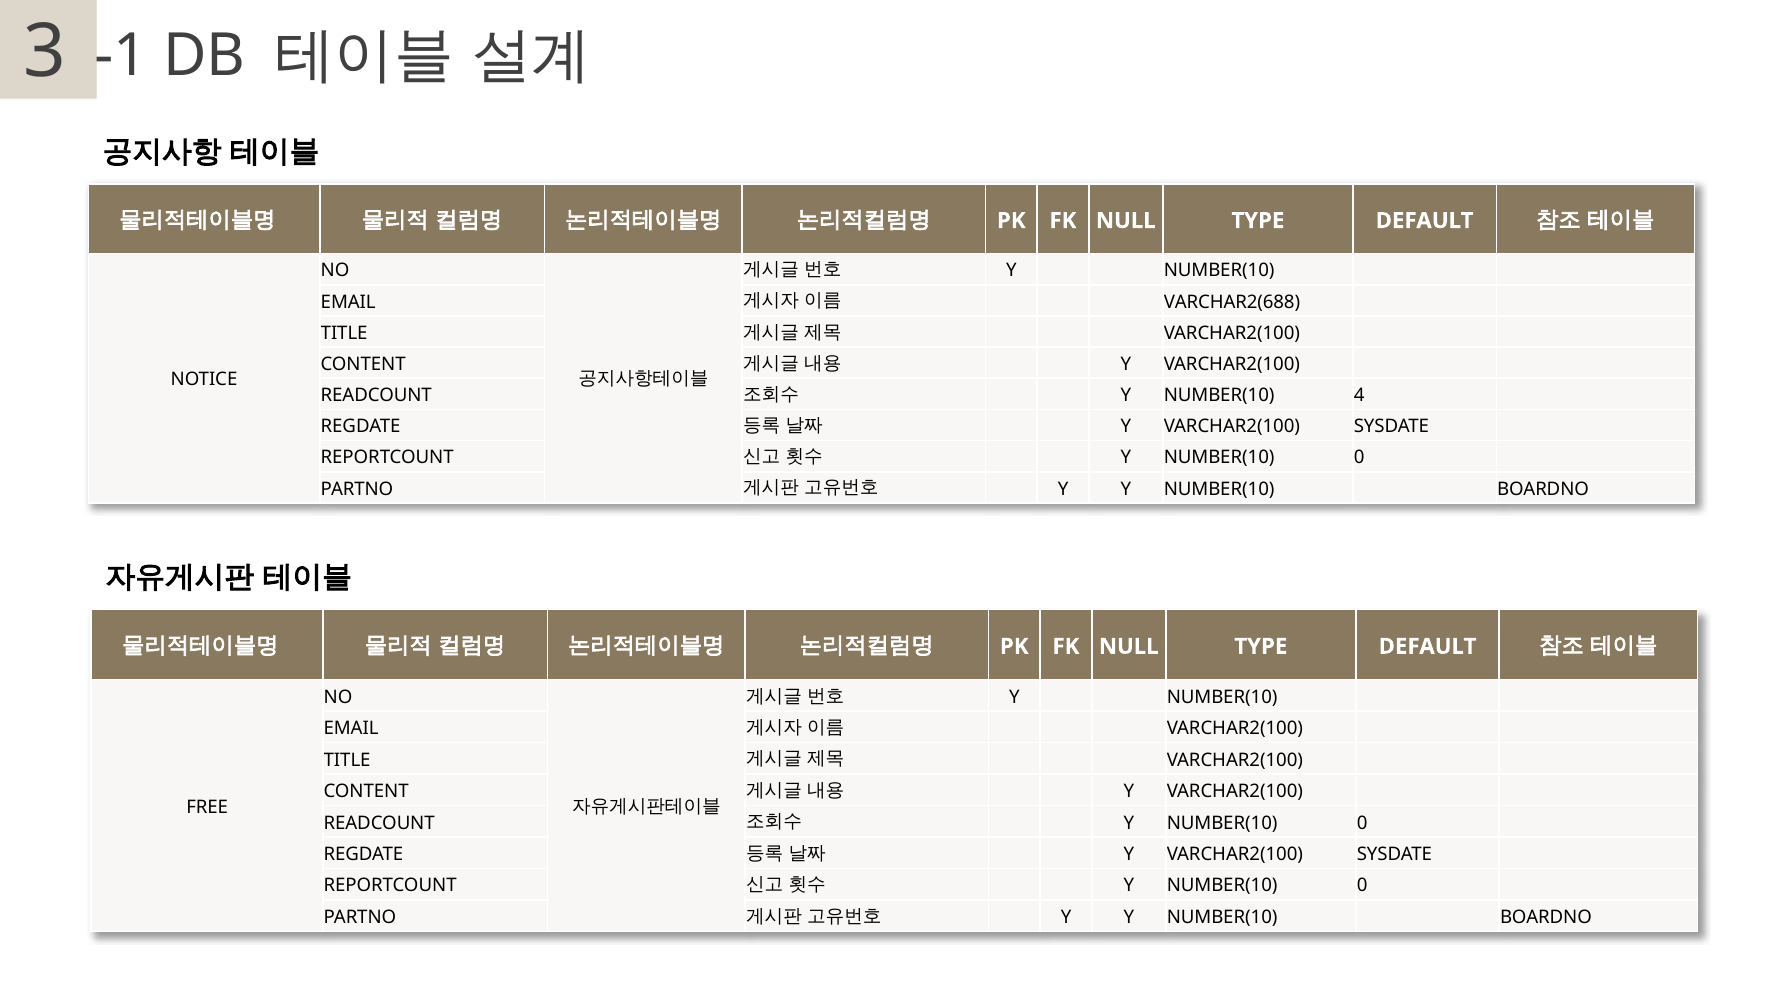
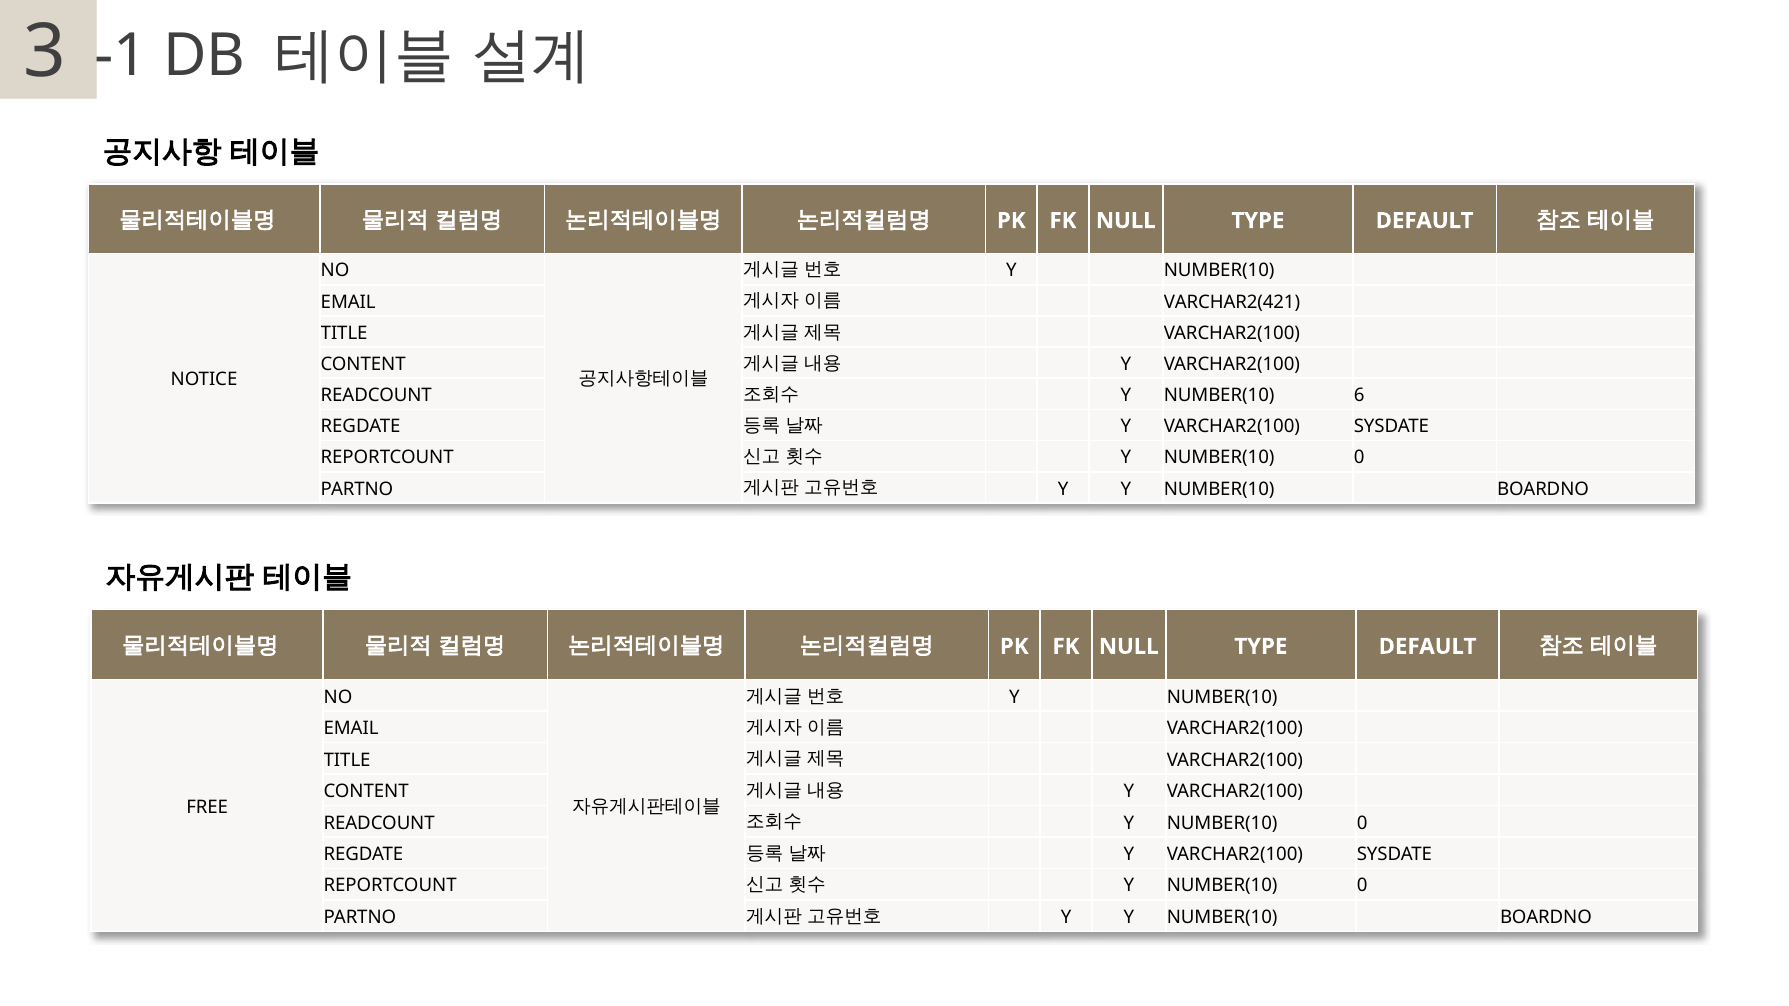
VARCHAR2(688: VARCHAR2(688 -> VARCHAR2(421
4: 4 -> 6
